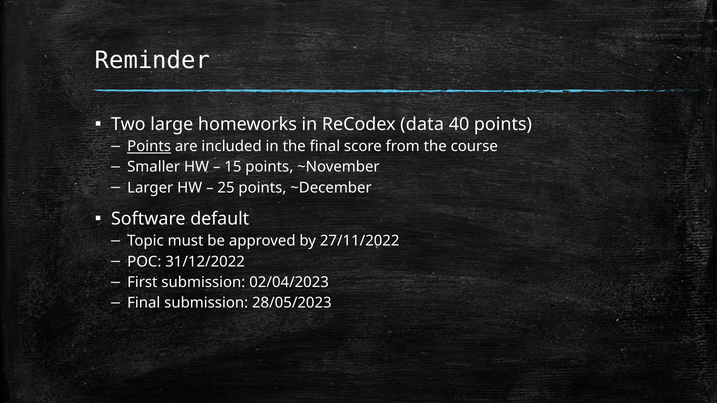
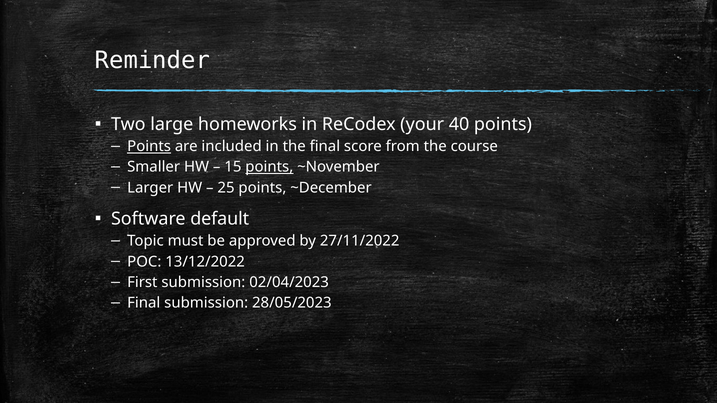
data: data -> your
points at (269, 167) underline: none -> present
31/12/2022: 31/12/2022 -> 13/12/2022
